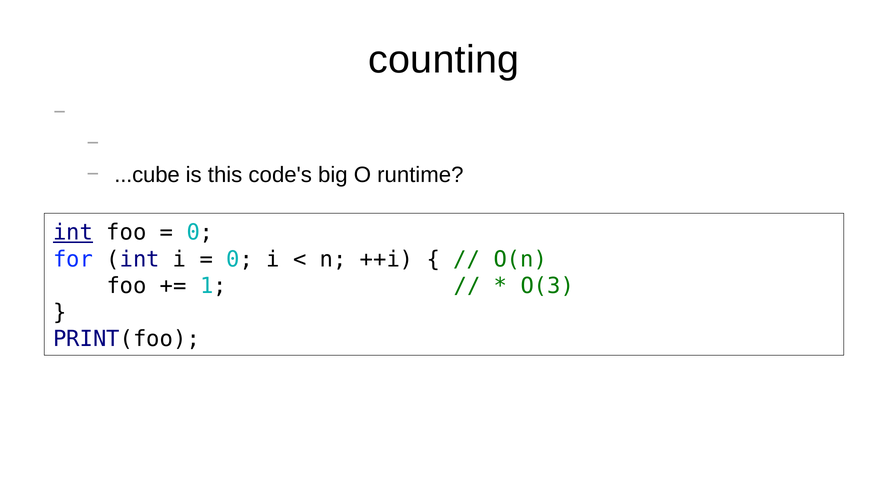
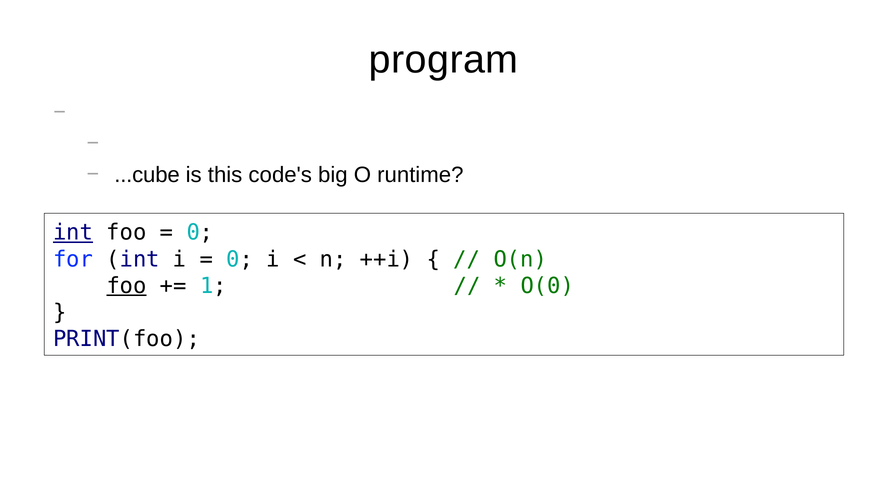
counting: counting -> program
foo at (127, 286) underline: none -> present
O(3: O(3 -> O(0
